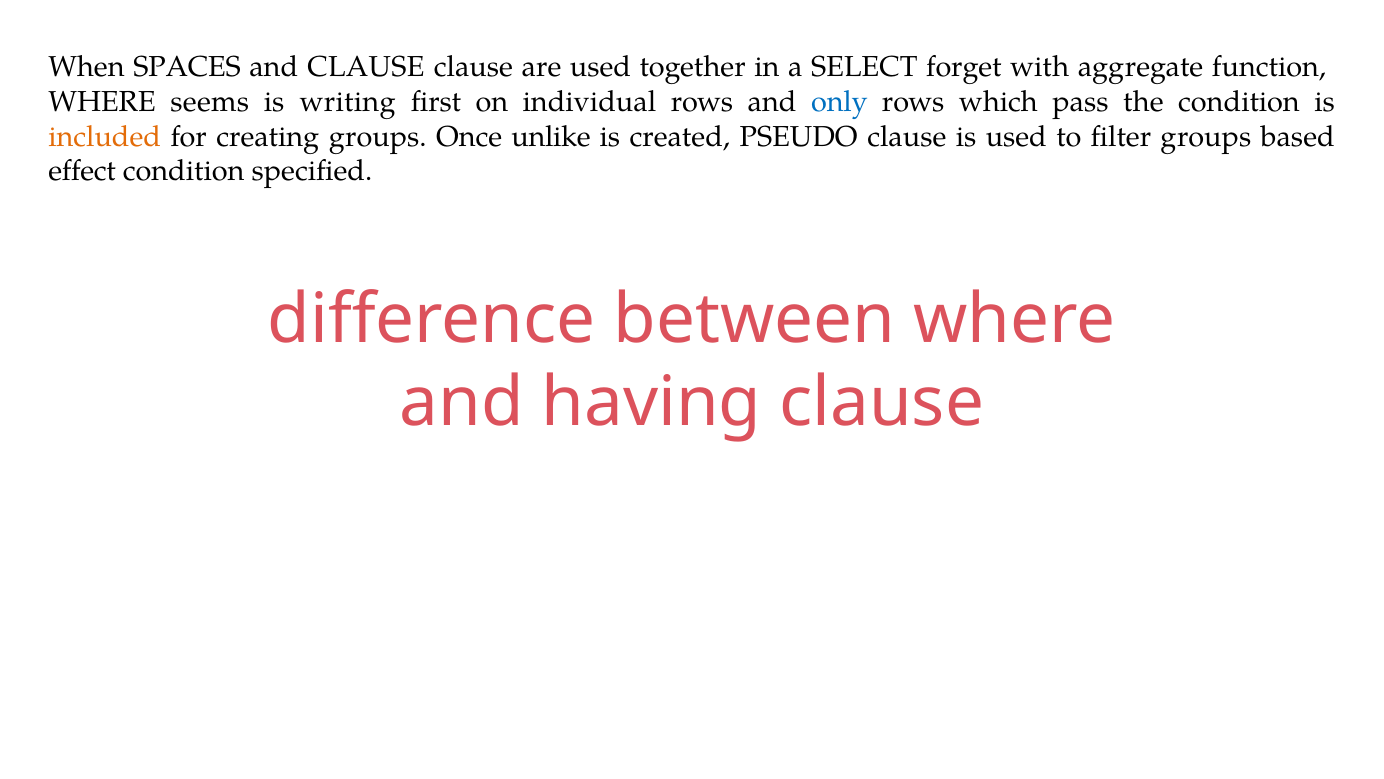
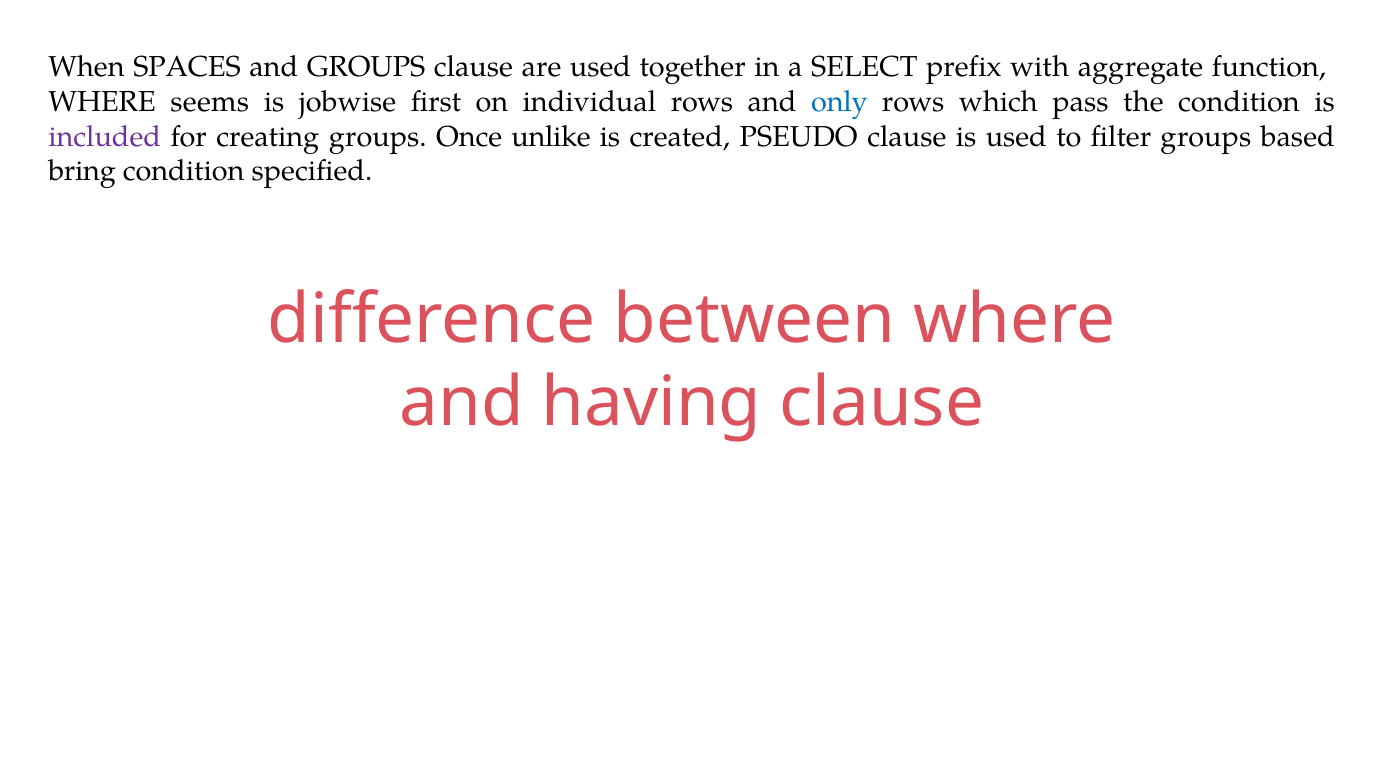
and CLAUSE: CLAUSE -> GROUPS
forget: forget -> prefix
writing: writing -> jobwise
included colour: orange -> purple
effect: effect -> bring
